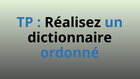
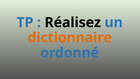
dictionnaire colour: black -> orange
